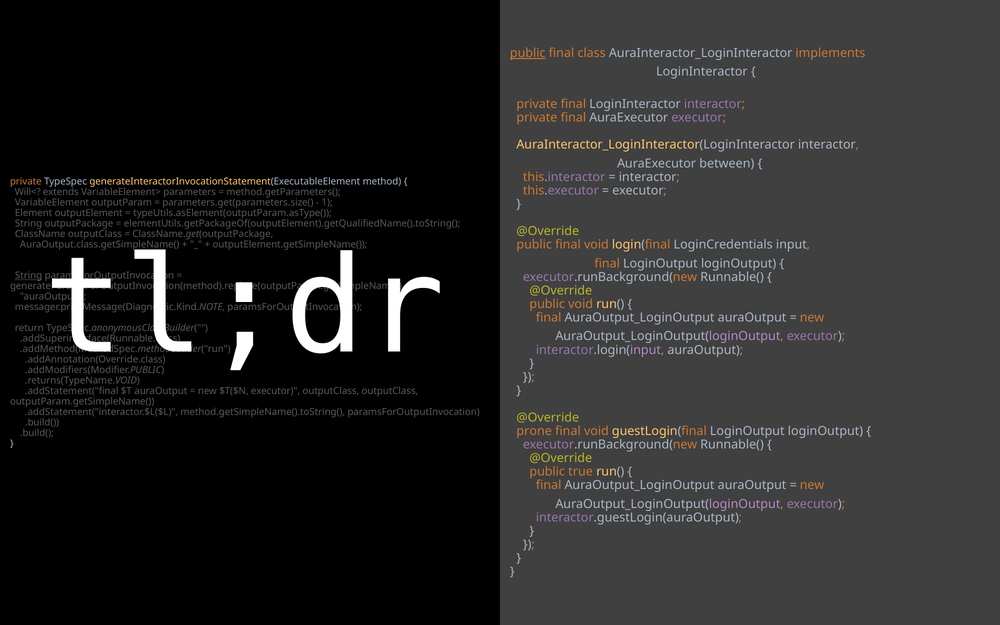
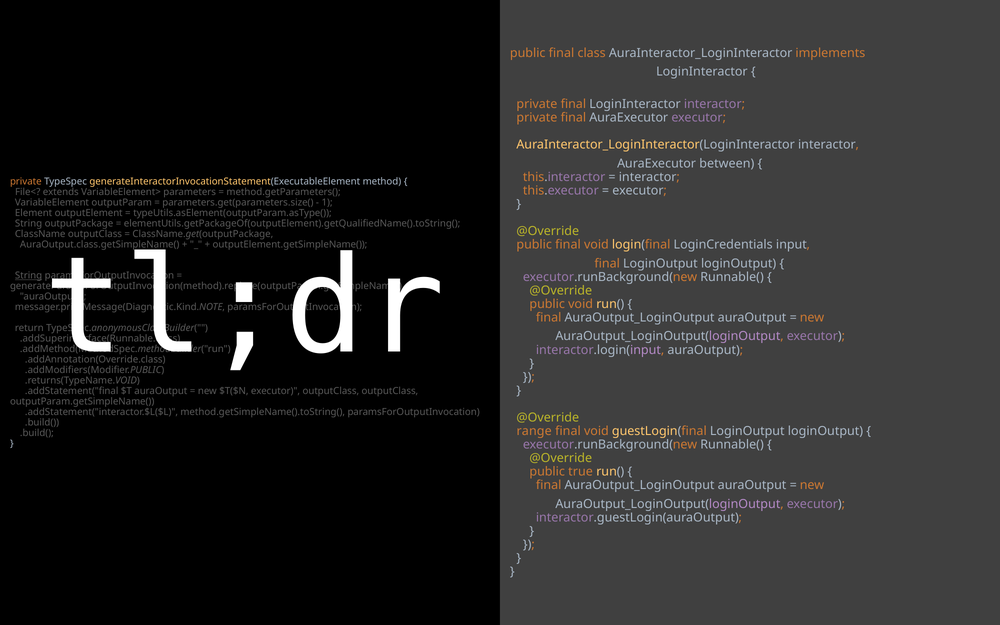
public at (528, 53) underline: present -> none
Will<: Will< -> File<
prone: prone -> range
